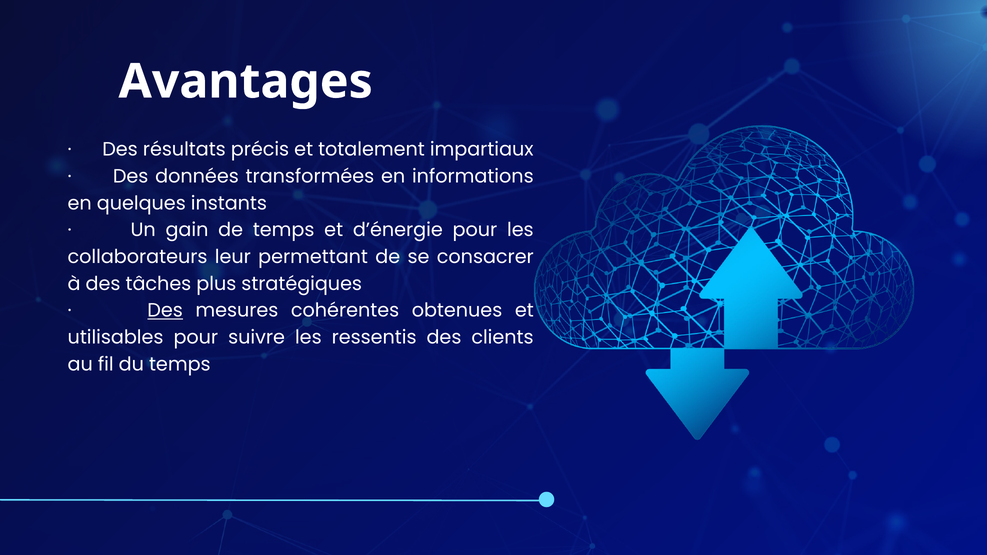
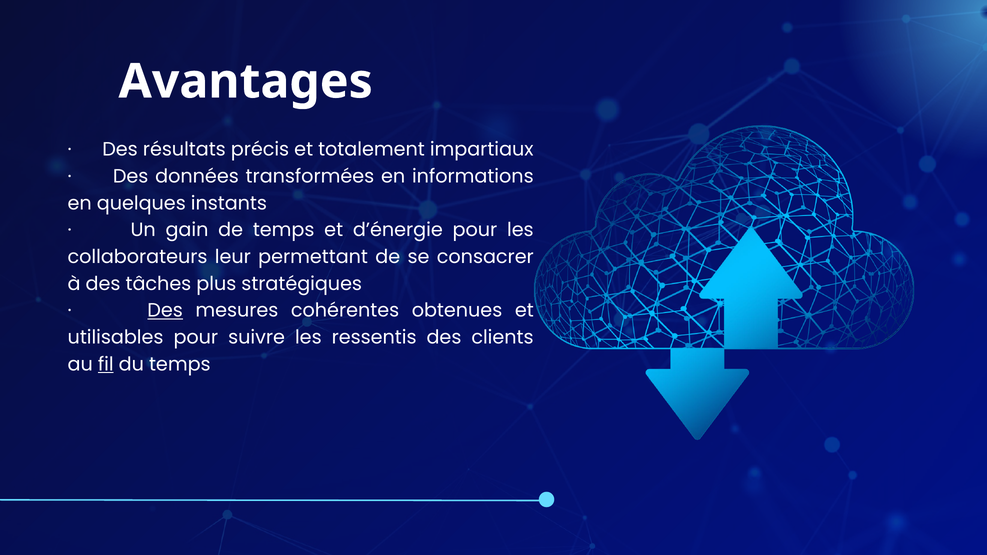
fil underline: none -> present
